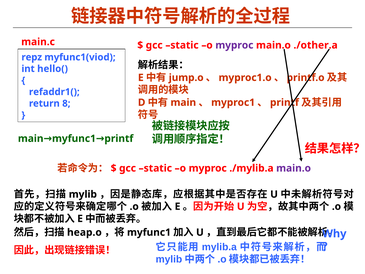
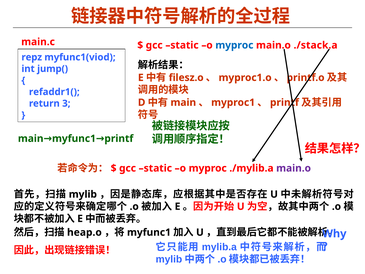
myproc at (234, 45) colour: purple -> blue
./other.a: ./other.a -> ./stack.a
hello(: hello( -> jump(
jump.o: jump.o -> filesz.o
8: 8 -> 3
